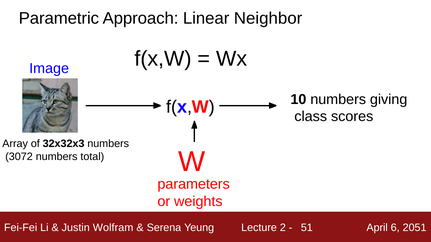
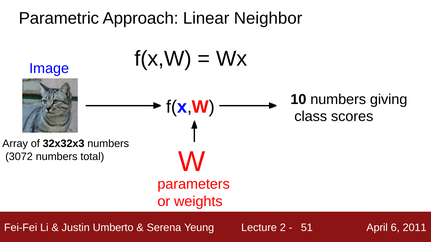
Wolfram: Wolfram -> Umberto
2051: 2051 -> 2011
